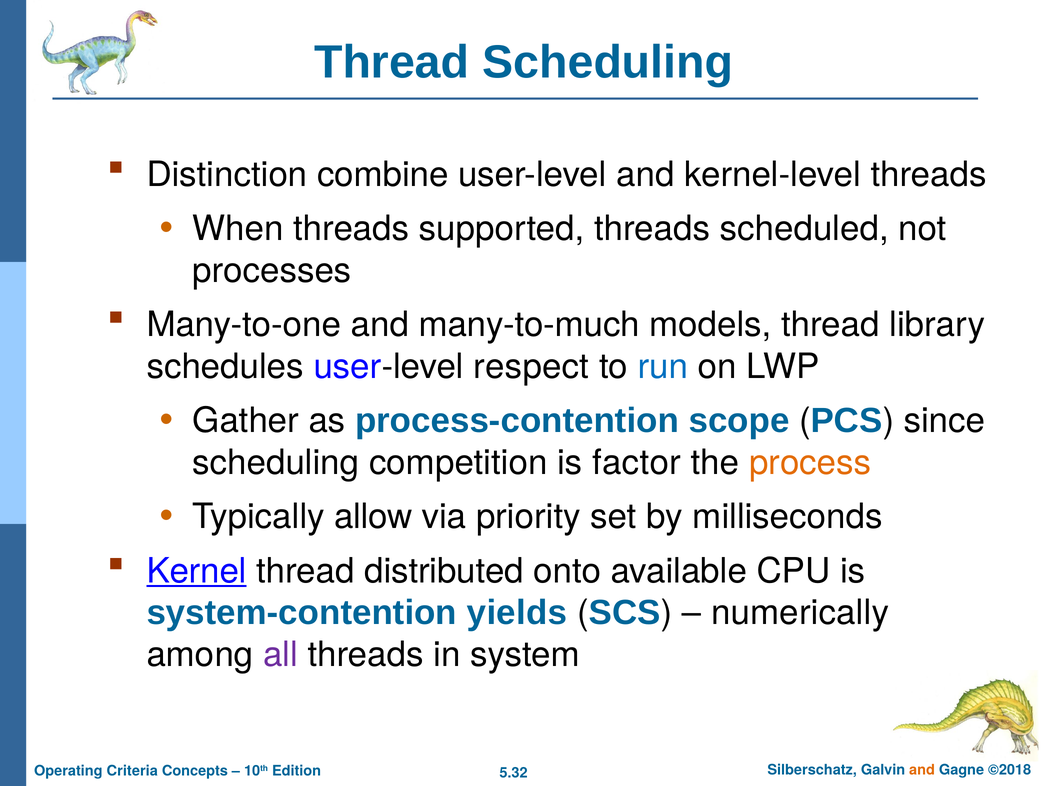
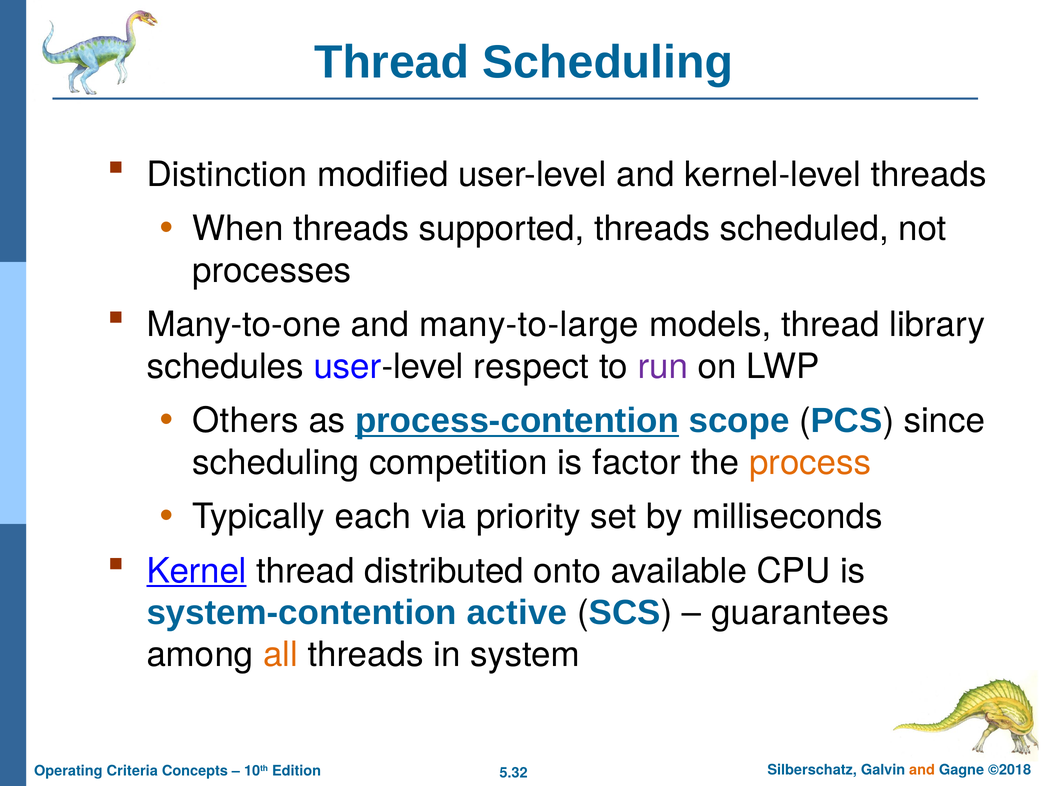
combine: combine -> modified
many-to-much: many-to-much -> many-to-large
run colour: blue -> purple
Gather: Gather -> Others
process-contention underline: none -> present
allow: allow -> each
yields: yields -> active
numerically: numerically -> guarantees
all colour: purple -> orange
